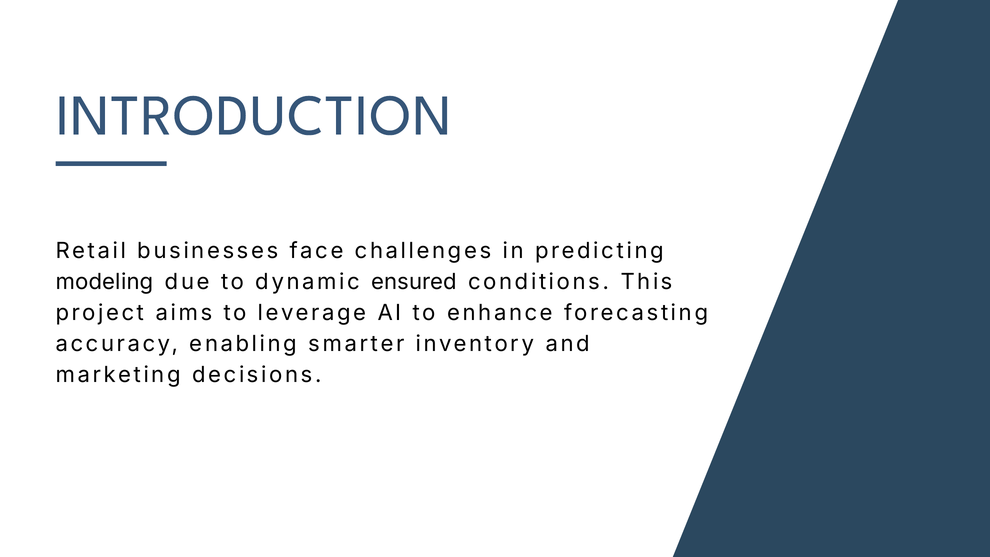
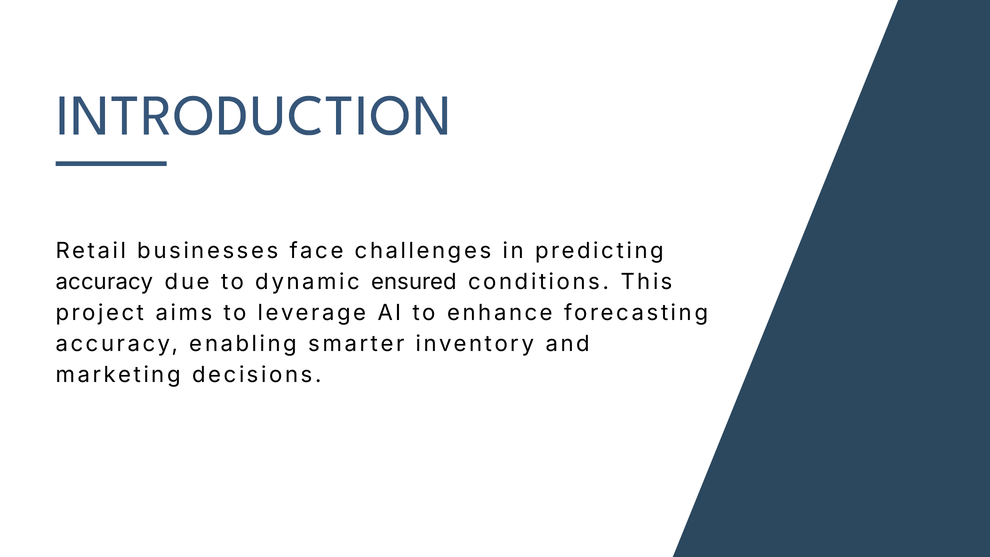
modeling at (105, 282): modeling -> accuracy
